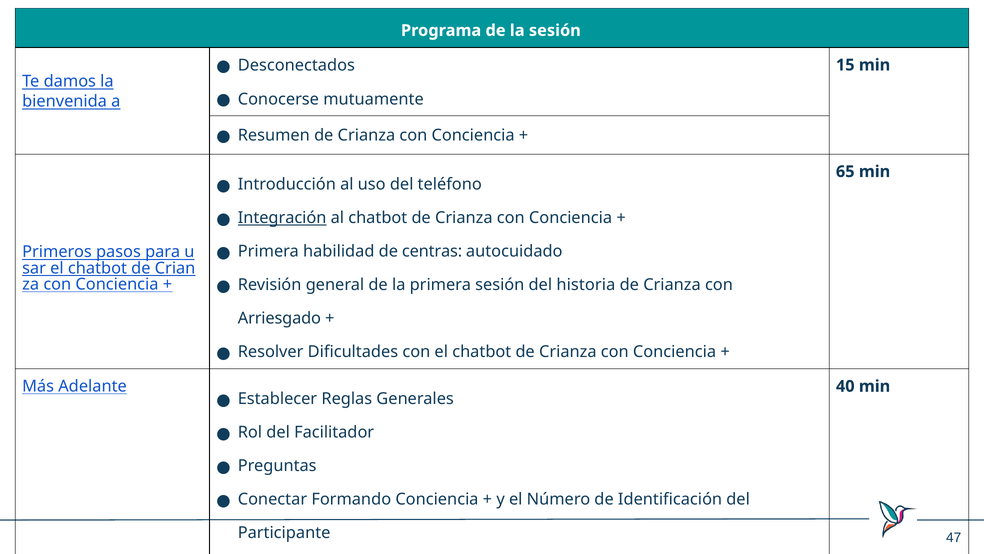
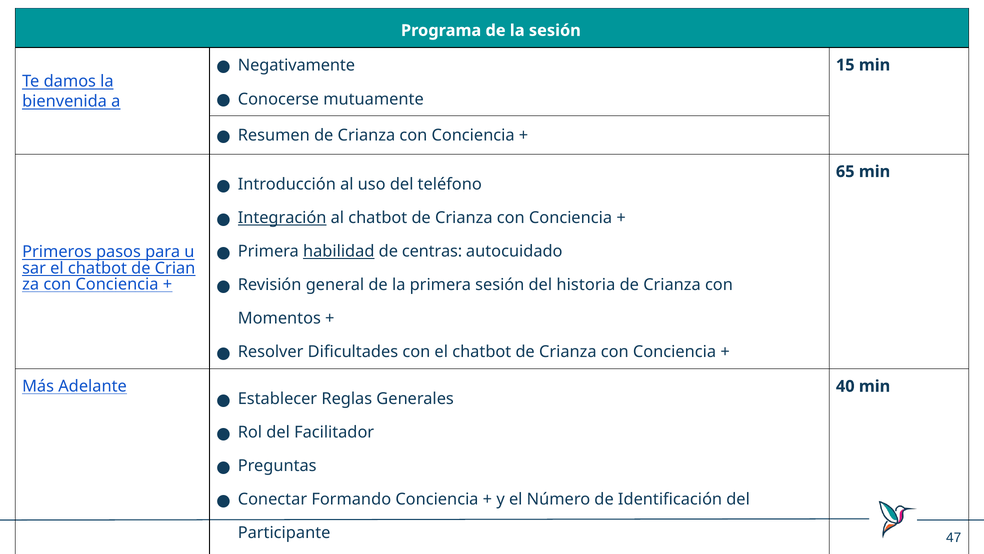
Desconectados: Desconectados -> Negativamente
habilidad underline: none -> present
Arriesgado: Arriesgado -> Momentos
